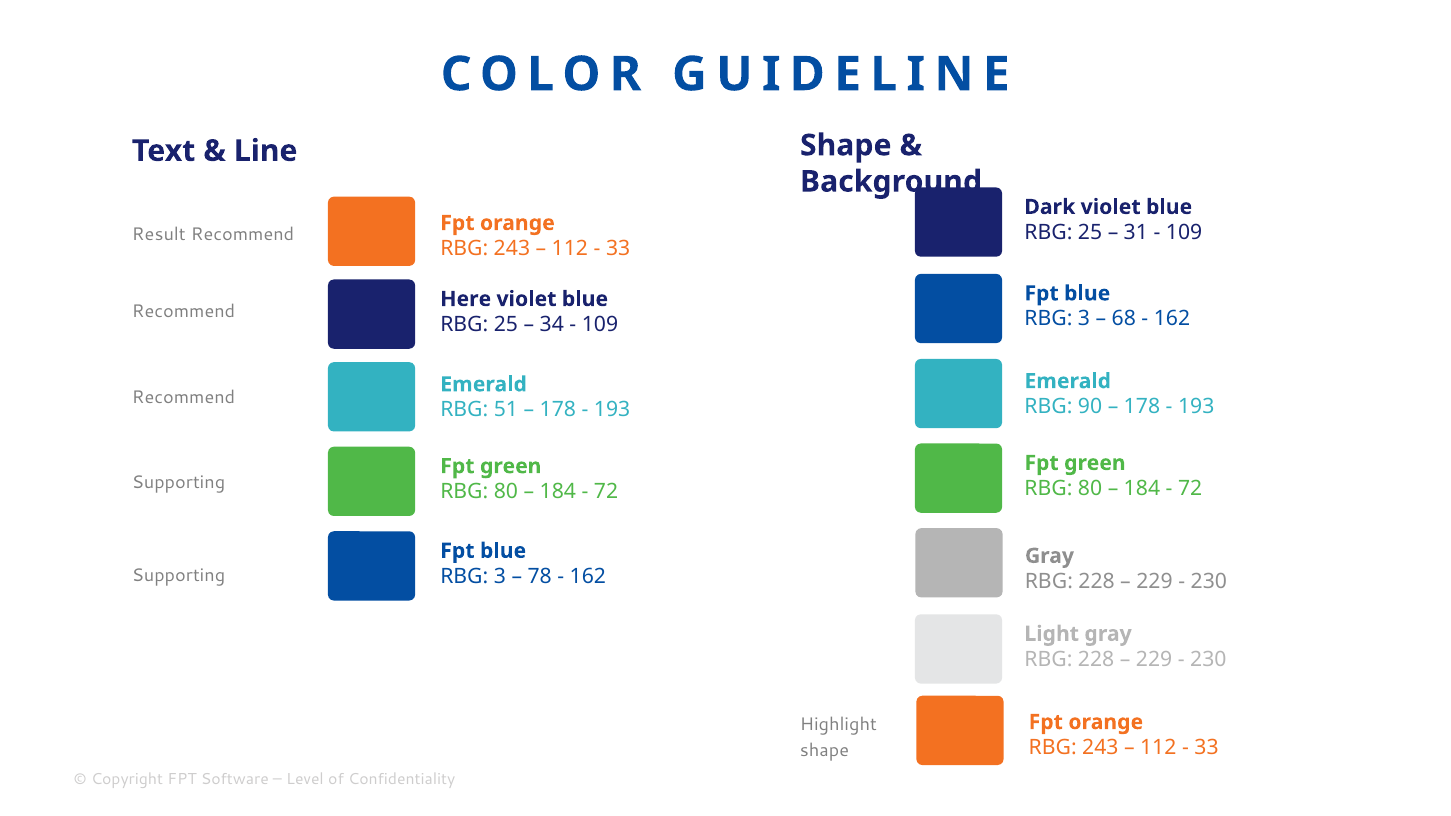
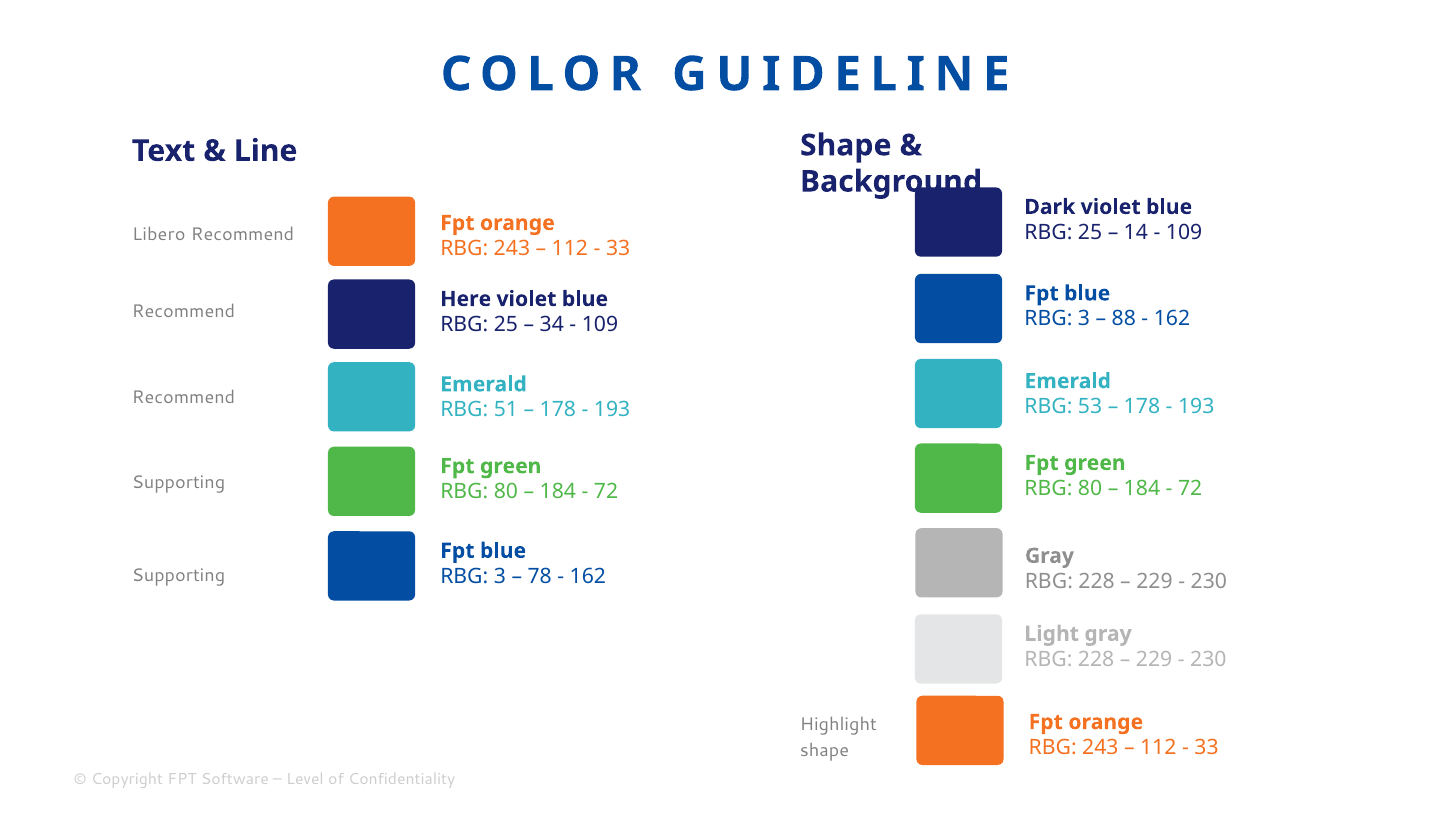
31: 31 -> 14
Result: Result -> Libero
68: 68 -> 88
90: 90 -> 53
